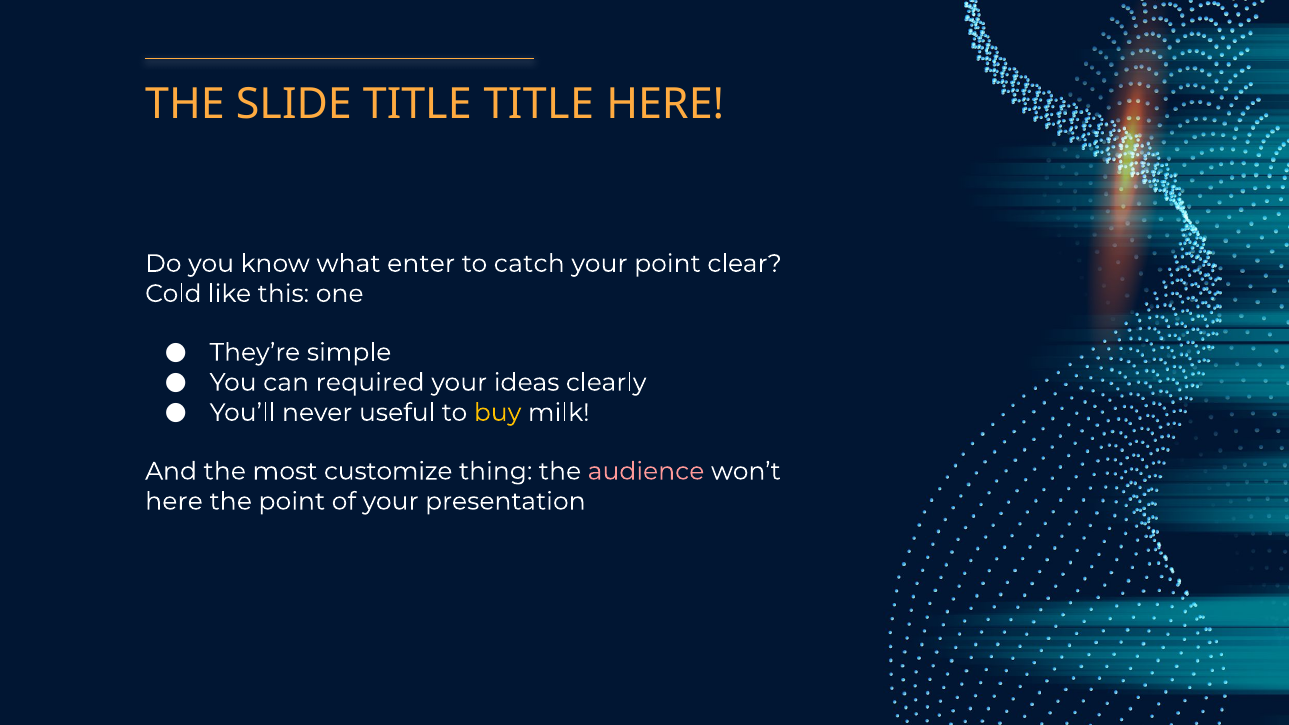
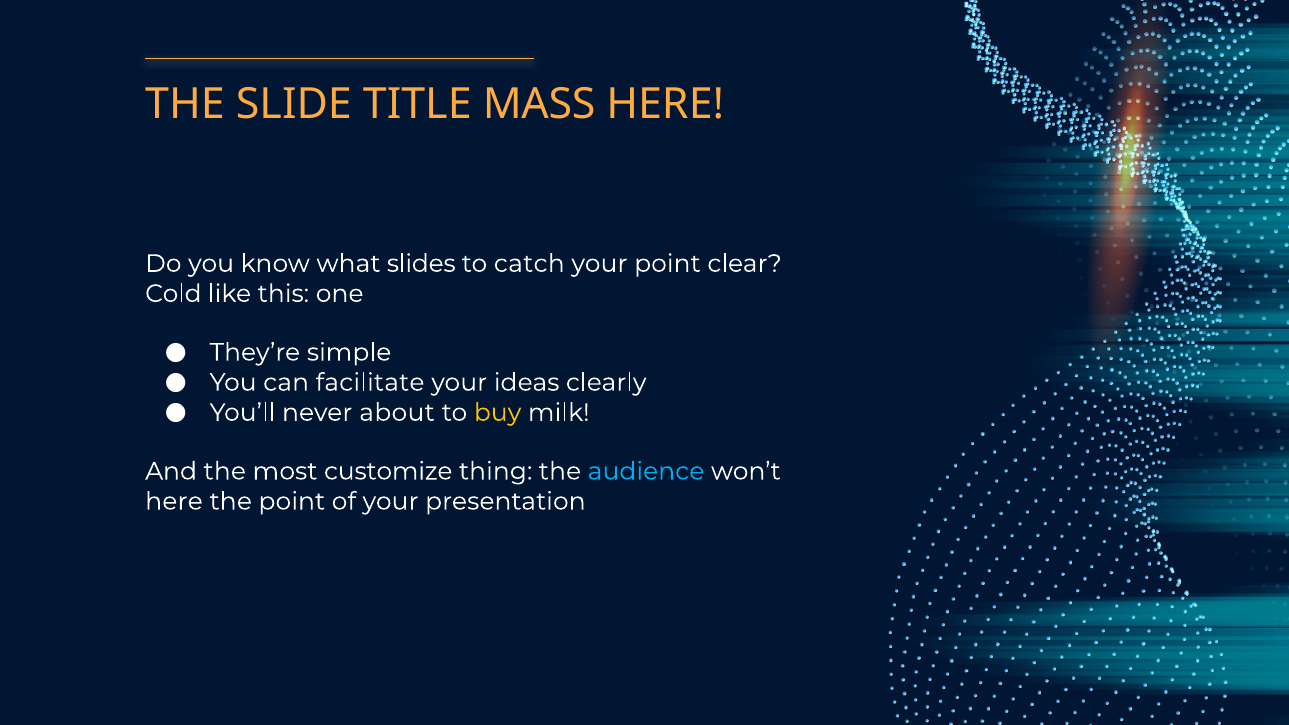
TITLE TITLE: TITLE -> MASS
enter: enter -> slides
required: required -> facilitate
useful: useful -> about
audience colour: pink -> light blue
